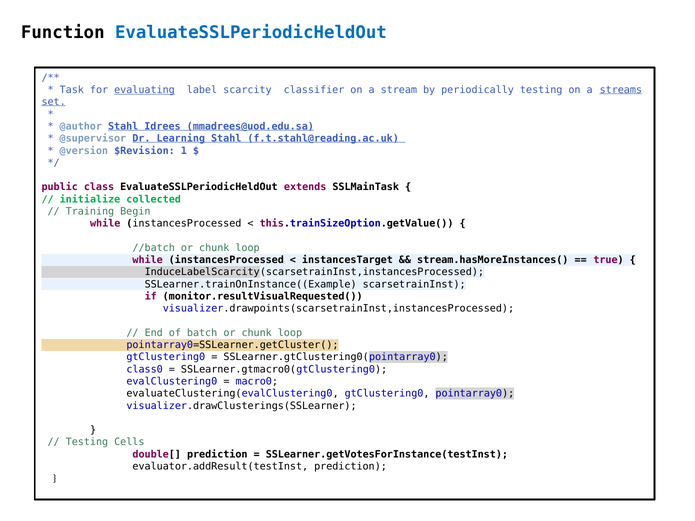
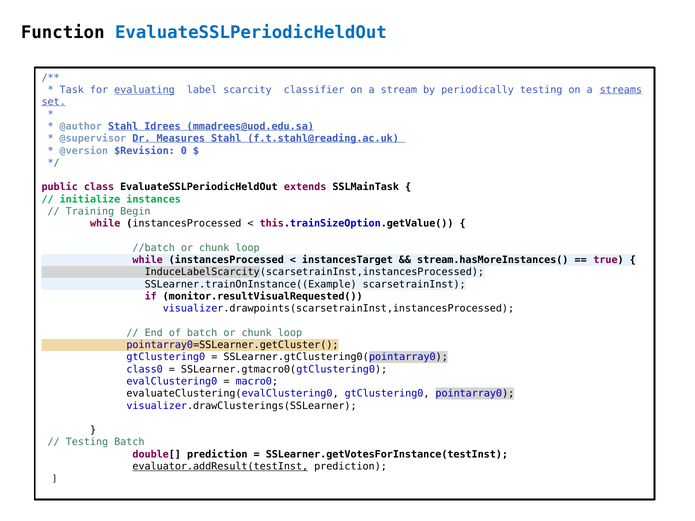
Learning: Learning -> Measures
1: 1 -> 0
collected: collected -> instances
Testing Cells: Cells -> Batch
evaluator.addResult(testInst underline: none -> present
